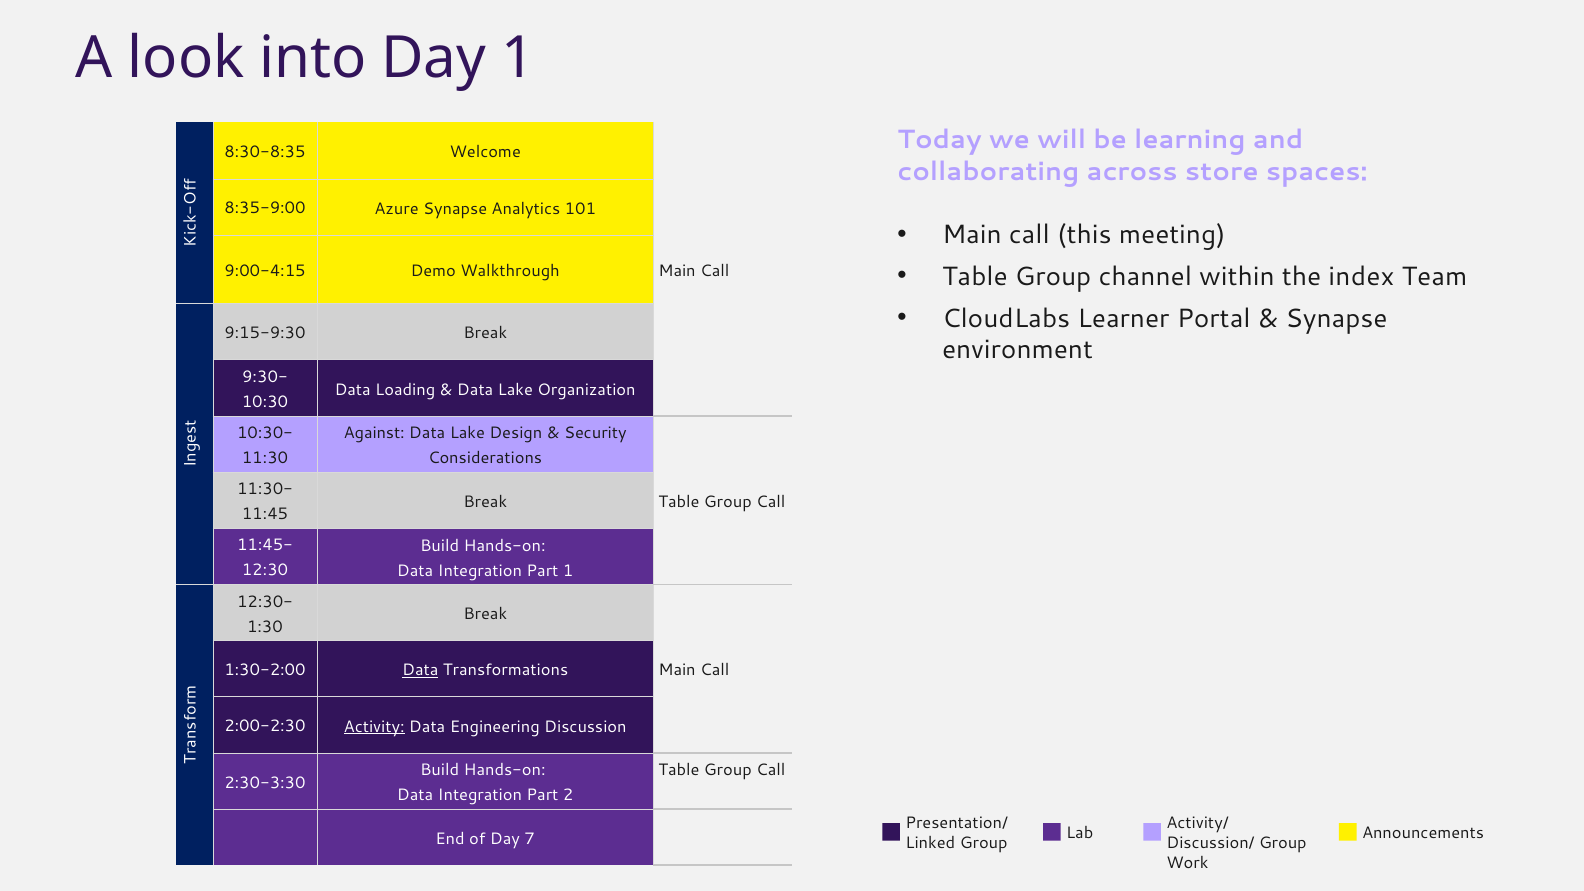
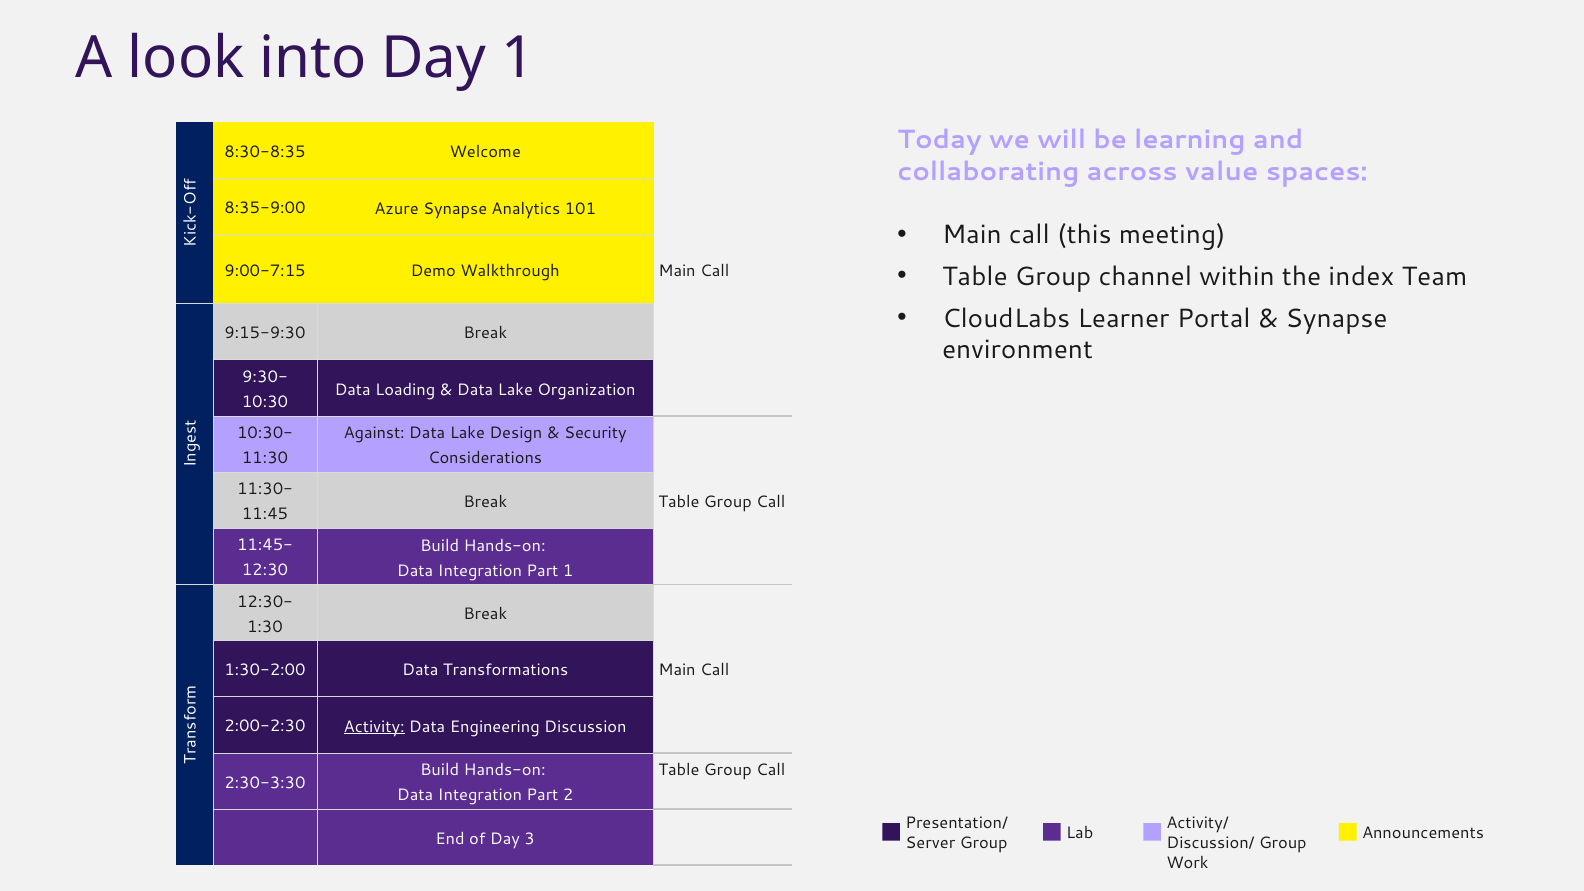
store: store -> value
9:00-4:15: 9:00-4:15 -> 9:00-7:15
Data at (420, 671) underline: present -> none
7: 7 -> 3
Linked: Linked -> Server
